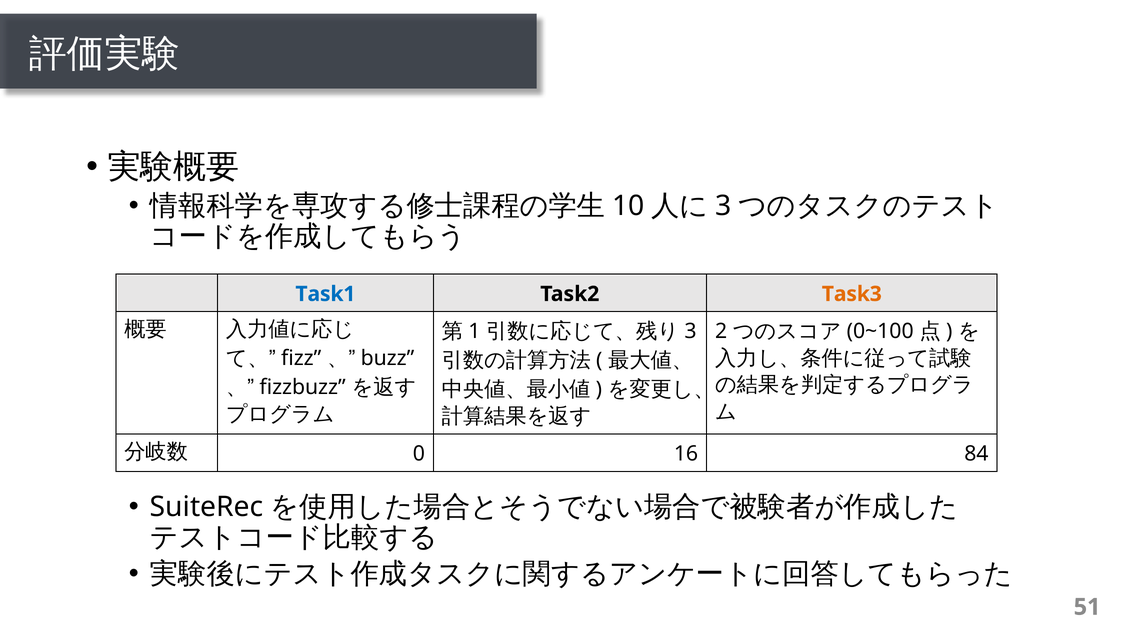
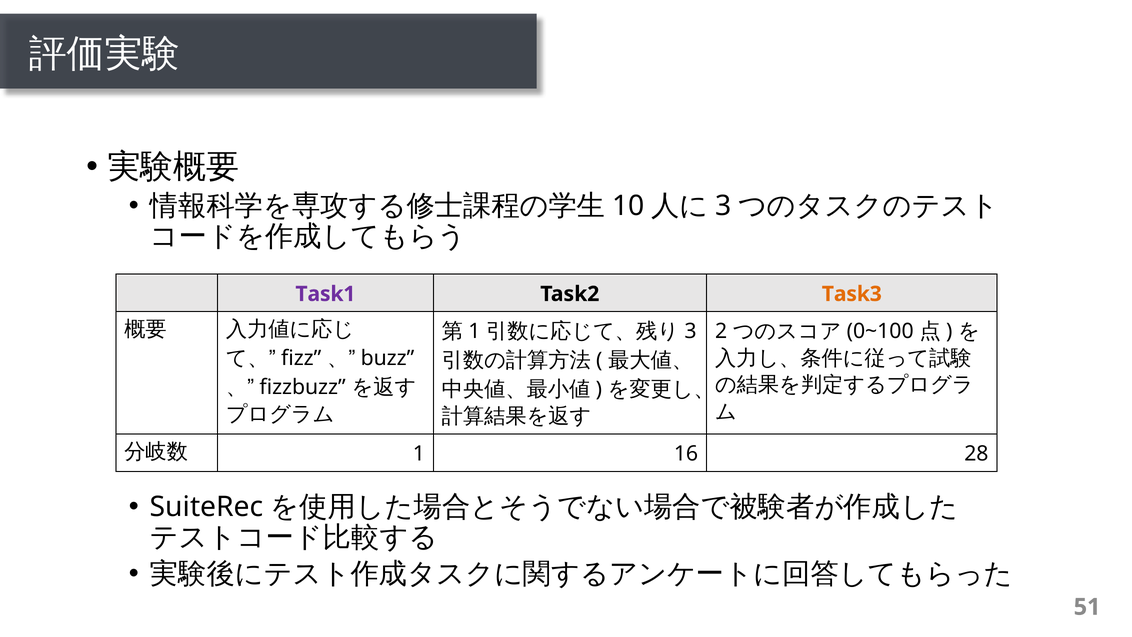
Task1 colour: blue -> purple
0 at (419, 454): 0 -> 1
84: 84 -> 28
